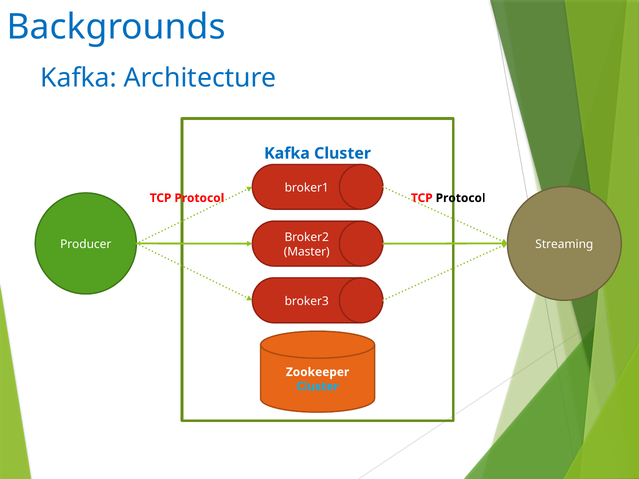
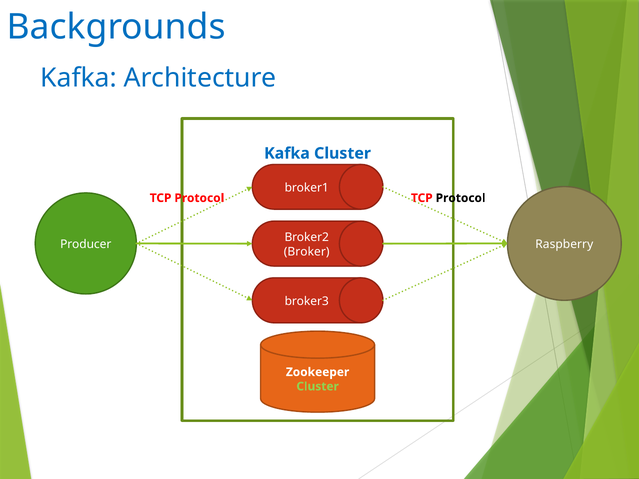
Streaming: Streaming -> Raspberry
Master: Master -> Broker
Cluster at (318, 387) colour: light blue -> light green
